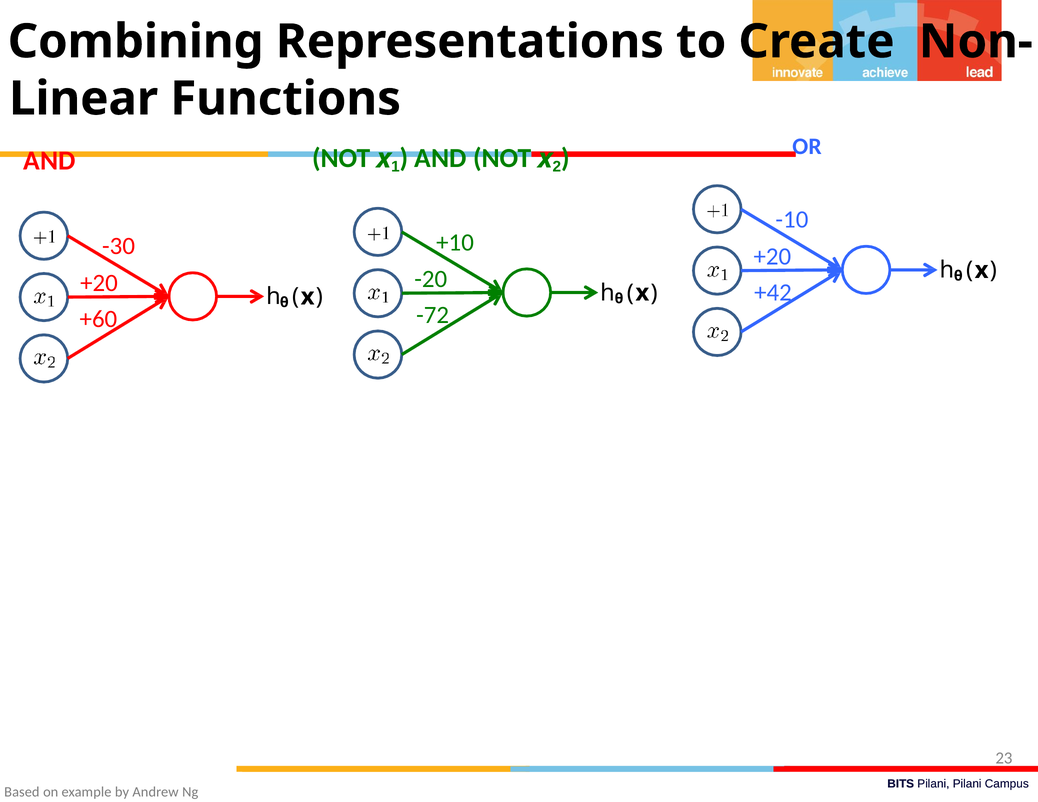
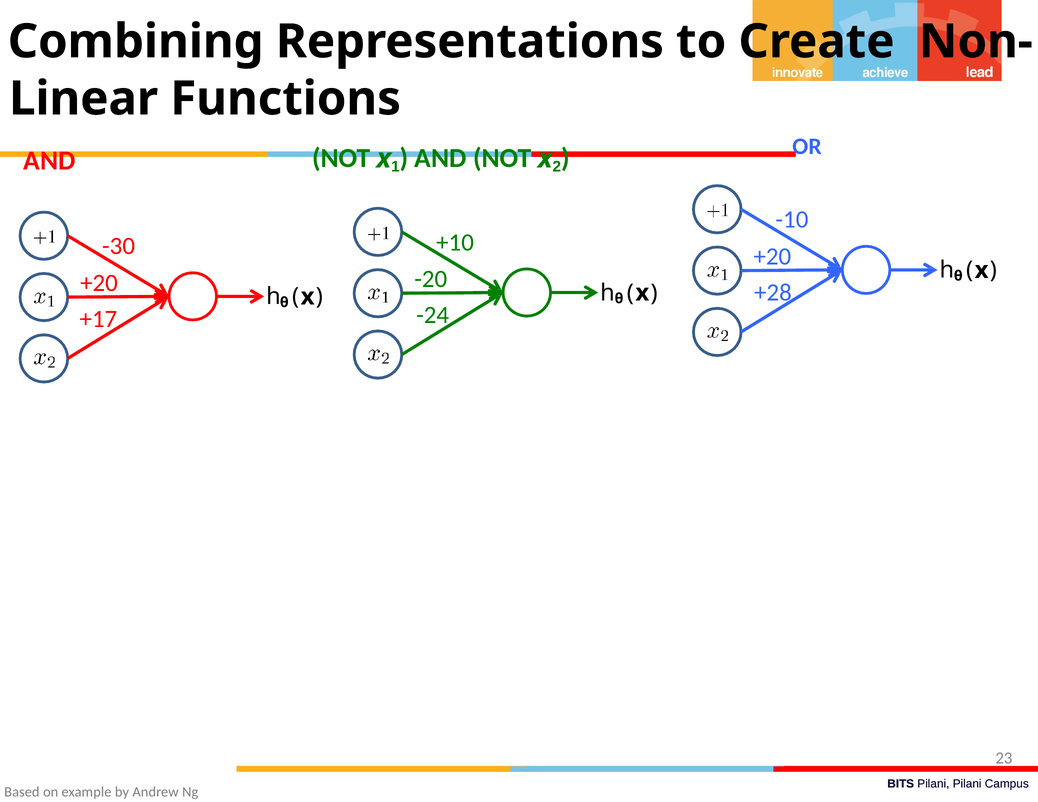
+42: +42 -> +28
-72: -72 -> -24
+60: +60 -> +17
